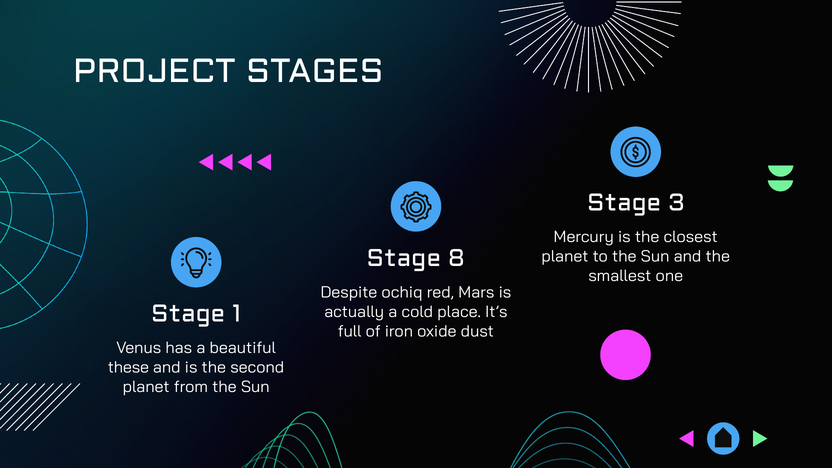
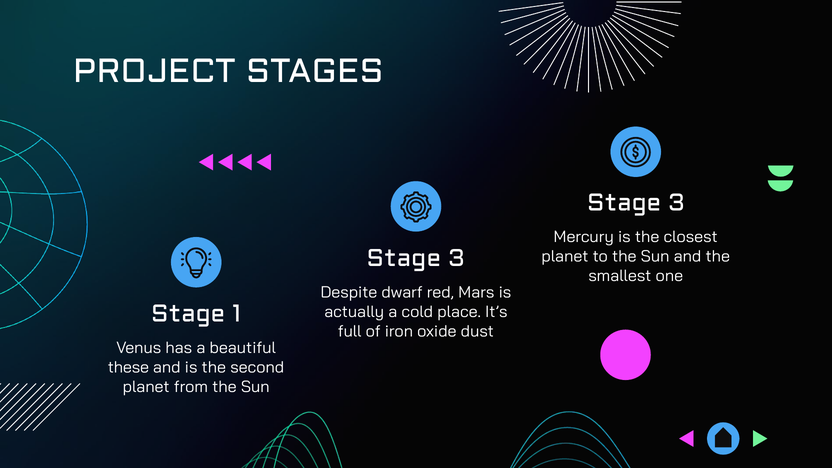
8 at (457, 258): 8 -> 3
ochiq: ochiq -> dwarf
